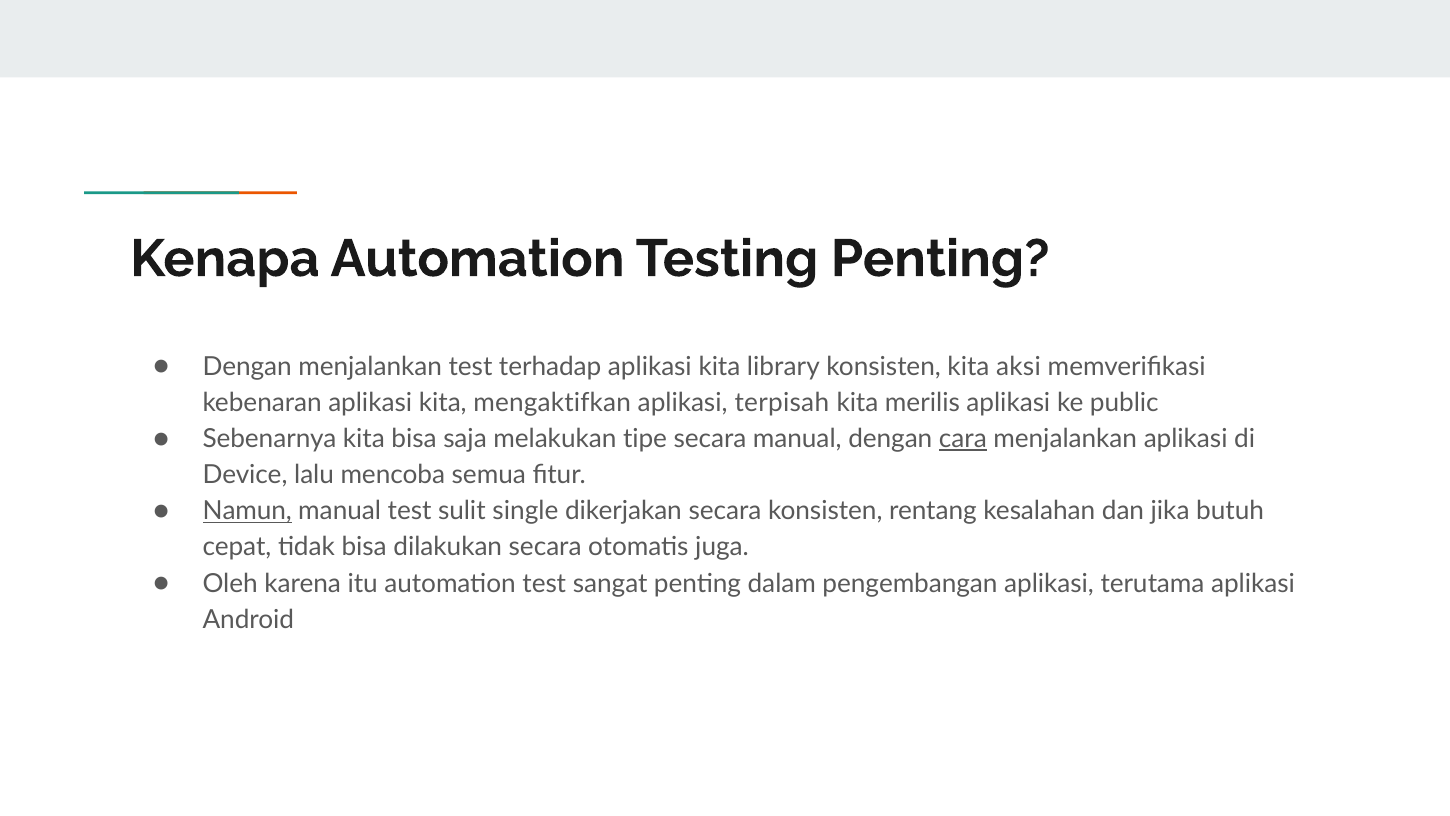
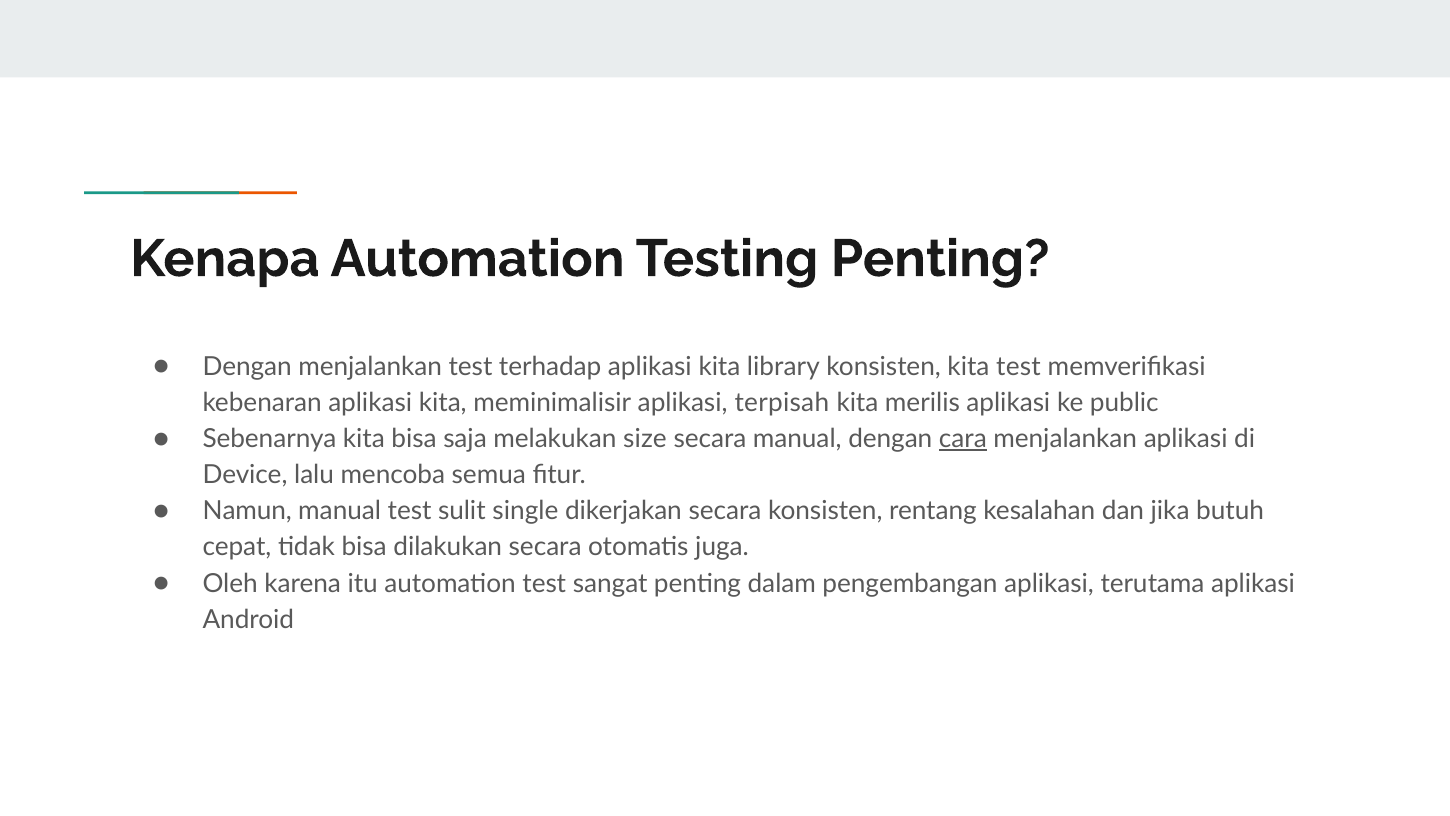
kita aksi: aksi -> test
mengaktifkan: mengaktifkan -> meminimalisir
tipe: tipe -> size
Namun underline: present -> none
